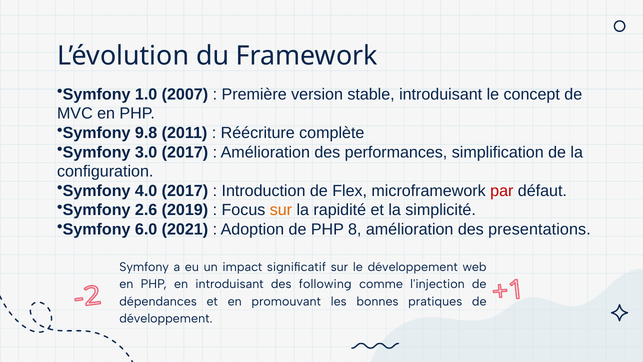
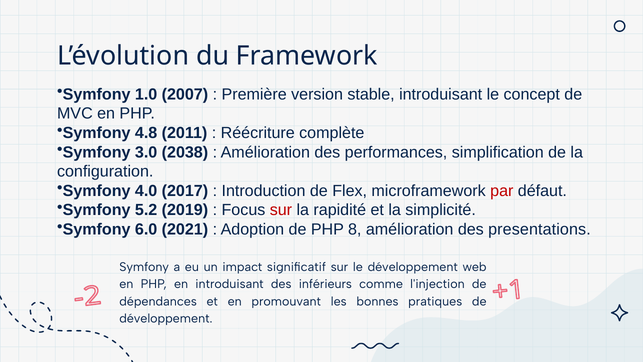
9.8: 9.8 -> 4.8
3.0 2017: 2017 -> 2038
2.6: 2.6 -> 5.2
sur at (281, 210) colour: orange -> red
following: following -> inférieurs
